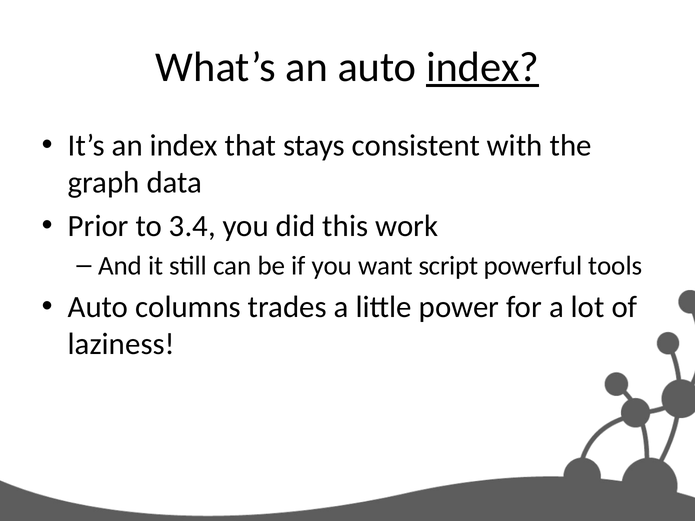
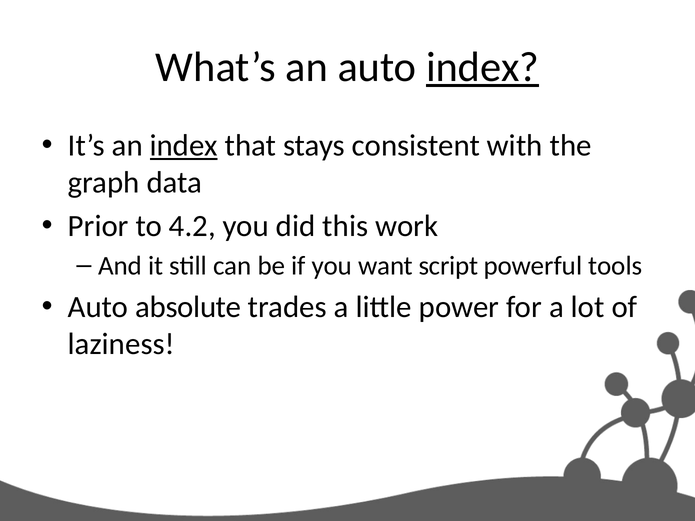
index at (184, 146) underline: none -> present
3.4: 3.4 -> 4.2
columns: columns -> absolute
